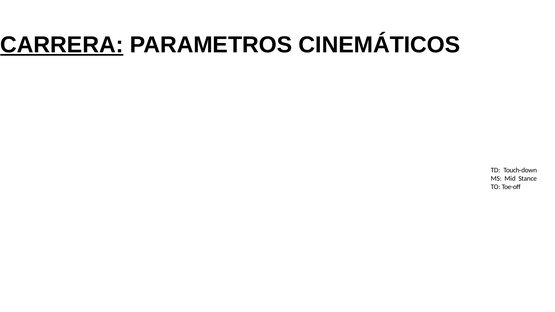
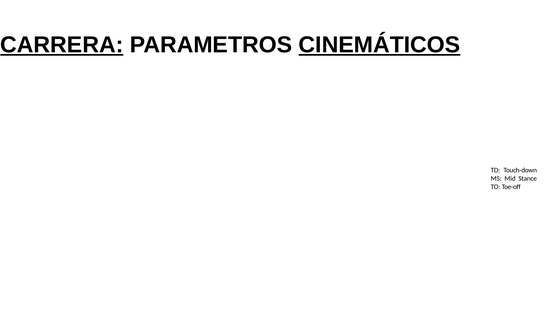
CINEMÁTICOS underline: none -> present
